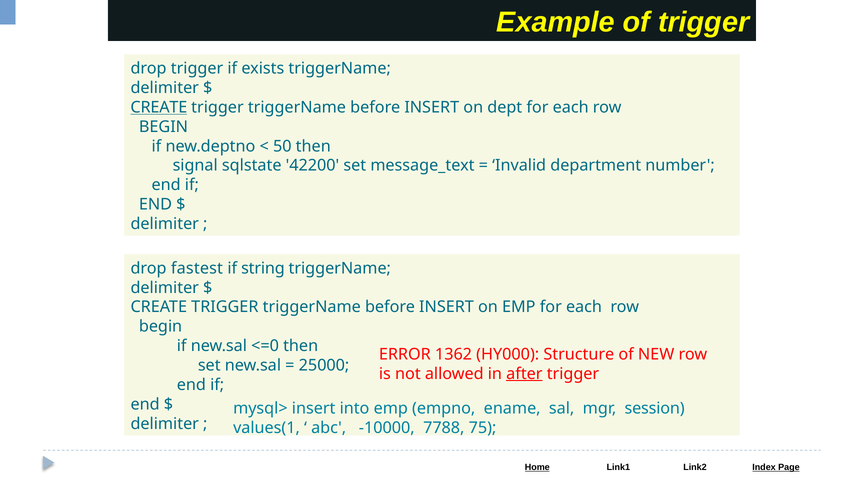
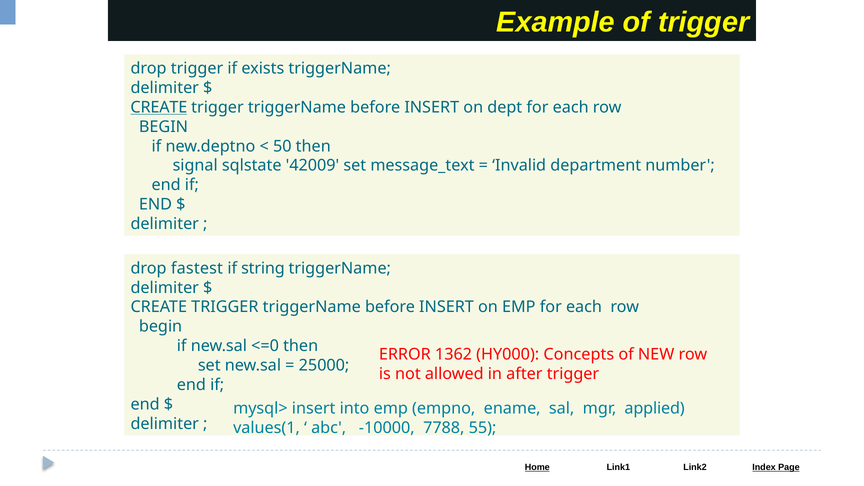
42200: 42200 -> 42009
Structure: Structure -> Concepts
after underline: present -> none
session: session -> applied
75: 75 -> 55
